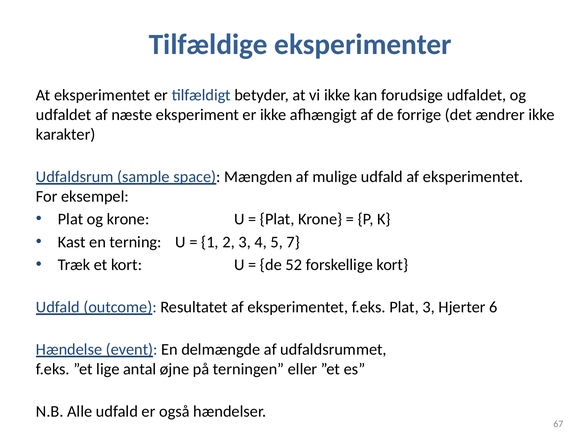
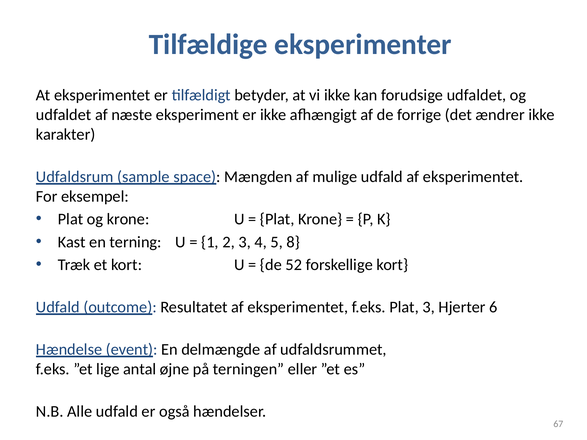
7: 7 -> 8
